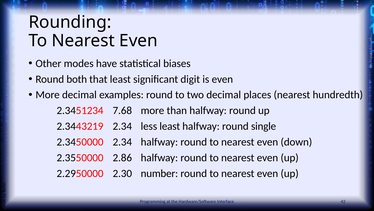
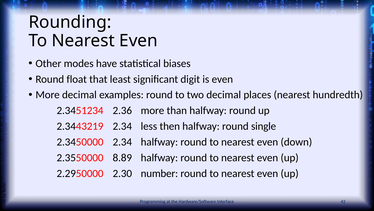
both: both -> float
7.68: 7.68 -> 2.36
less least: least -> then
2.86: 2.86 -> 8.89
